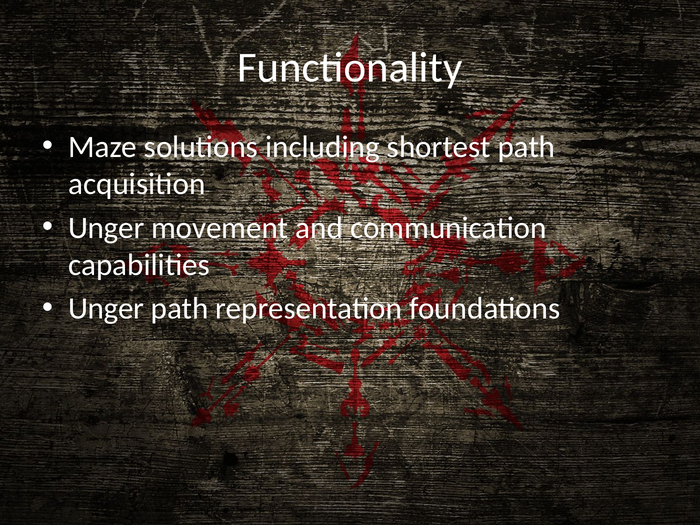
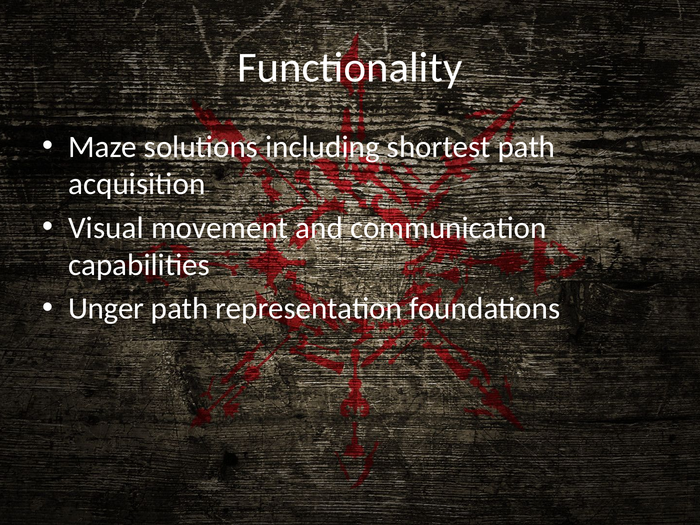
Unger at (106, 228): Unger -> Visual
